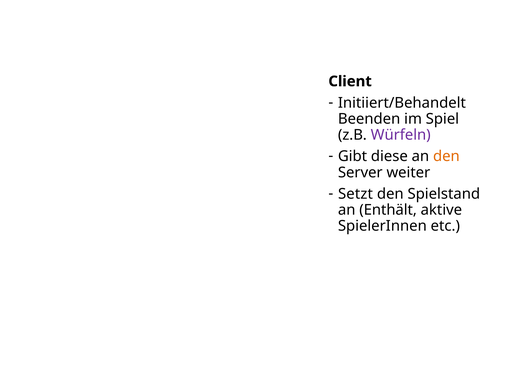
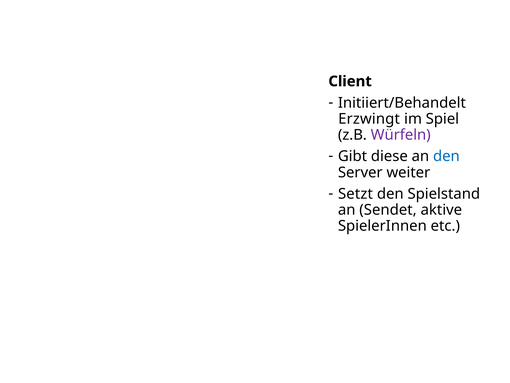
Beenden: Beenden -> Erzwingt
den at (446, 156) colour: orange -> blue
Enthält: Enthält -> Sendet
